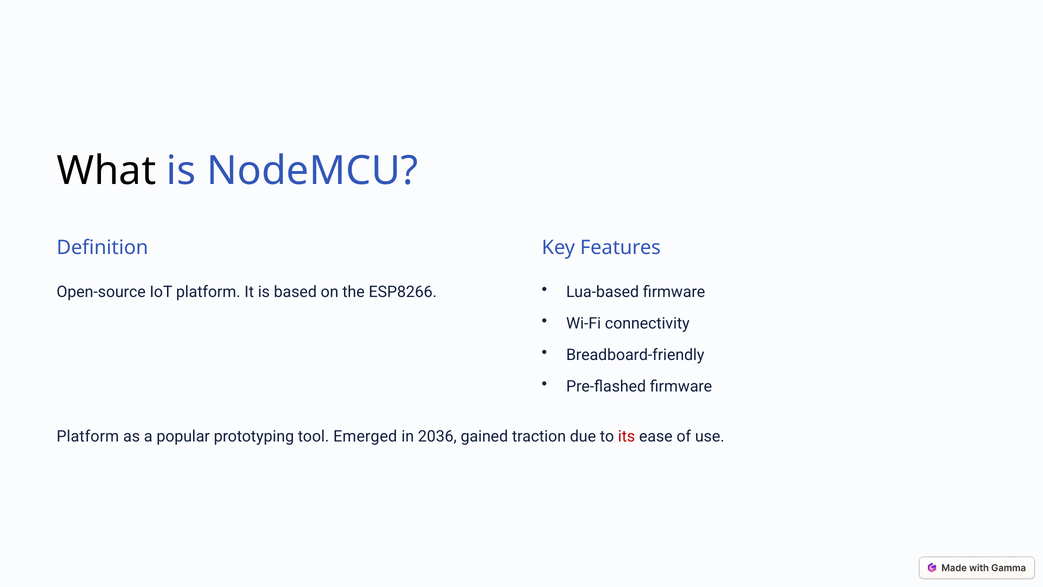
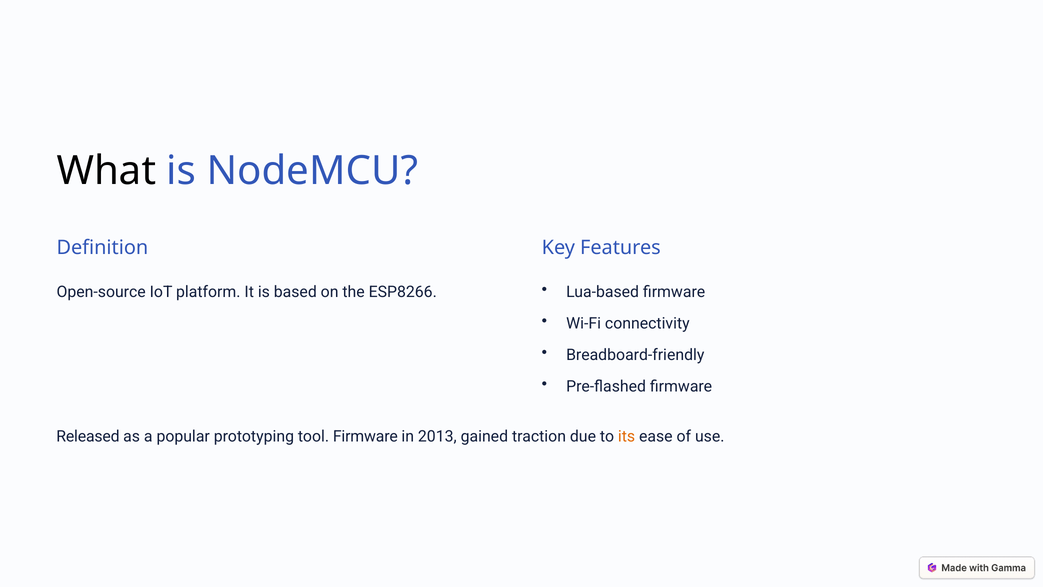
Platform at (88, 436): Platform -> Released
tool Emerged: Emerged -> Firmware
2036: 2036 -> 2013
its colour: red -> orange
